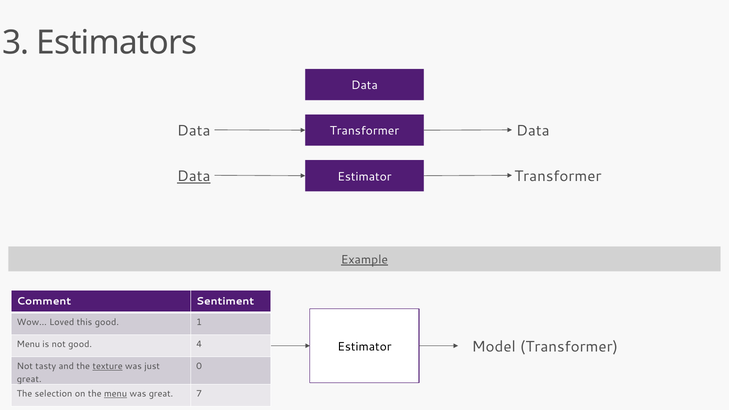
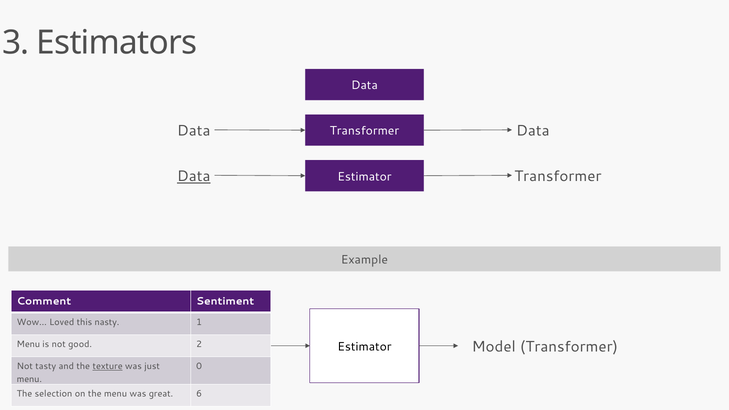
Example underline: present -> none
this good: good -> nasty
4: 4 -> 2
great at (29, 379): great -> menu
menu at (116, 394) underline: present -> none
7: 7 -> 6
